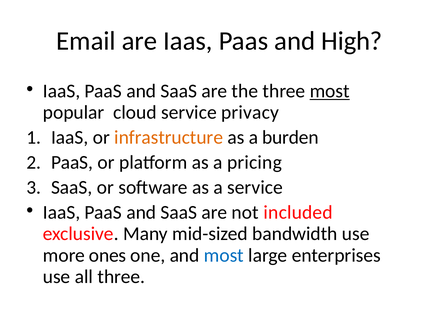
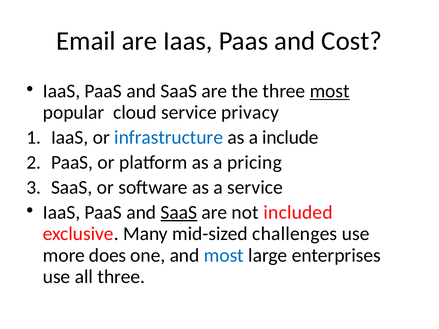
High: High -> Cost
infrastructure colour: orange -> blue
burden: burden -> include
SaaS at (179, 213) underline: none -> present
bandwidth: bandwidth -> challenges
ones: ones -> does
